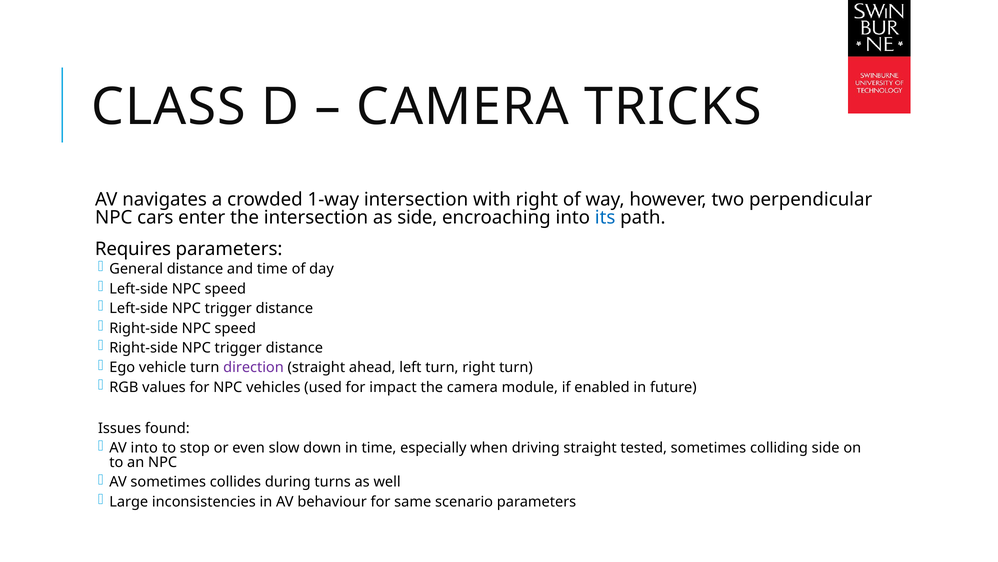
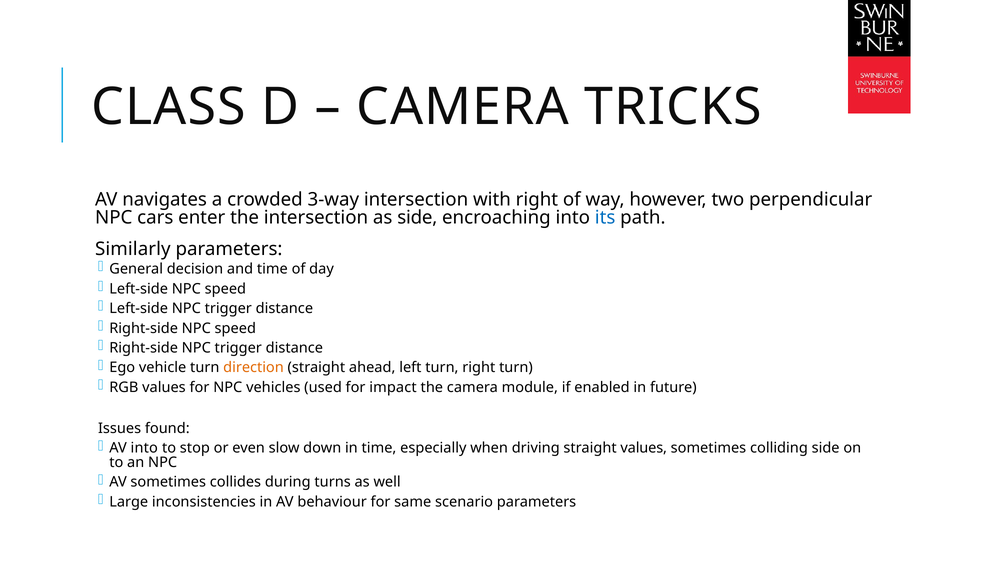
1-way: 1-way -> 3-way
Requires: Requires -> Similarly
General distance: distance -> decision
direction colour: purple -> orange
straight tested: tested -> values
